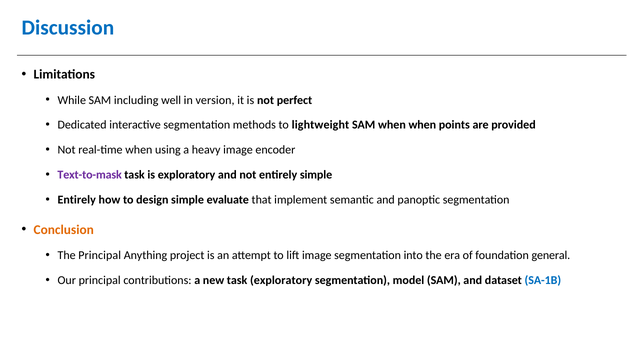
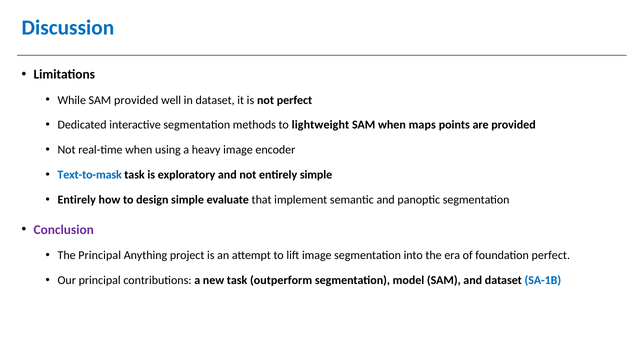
SAM including: including -> provided
in version: version -> dataset
when when: when -> maps
Text-to-mask colour: purple -> blue
Conclusion colour: orange -> purple
foundation general: general -> perfect
task exploratory: exploratory -> outperform
